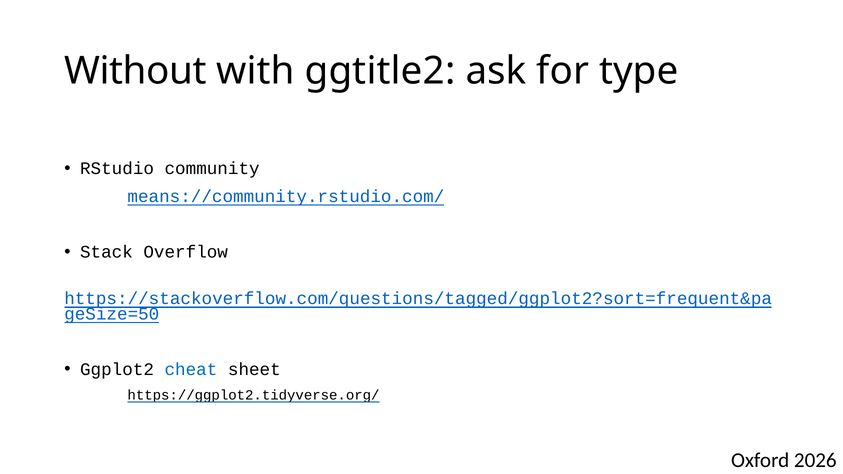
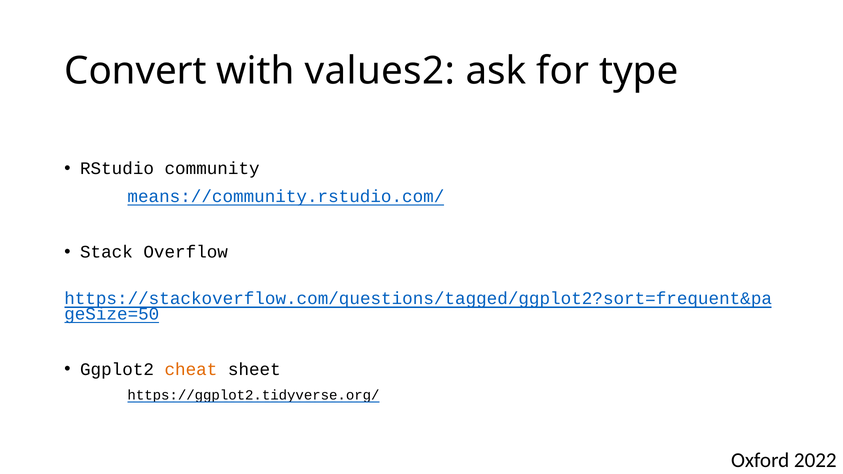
Without: Without -> Convert
ggtitle2: ggtitle2 -> values2
cheat colour: blue -> orange
2026: 2026 -> 2022
